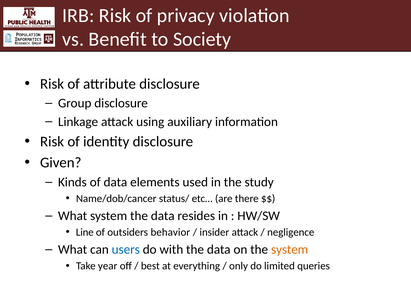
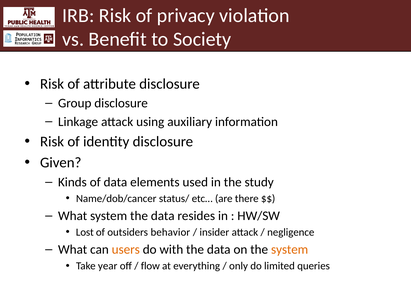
Line: Line -> Lost
users colour: blue -> orange
best: best -> flow
